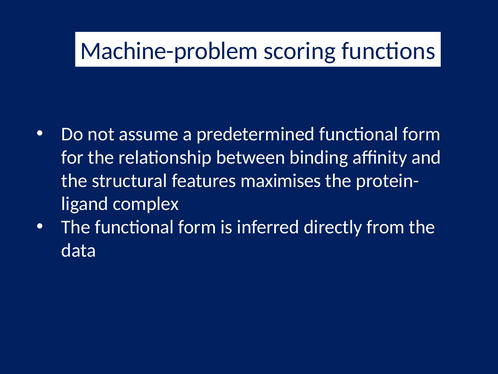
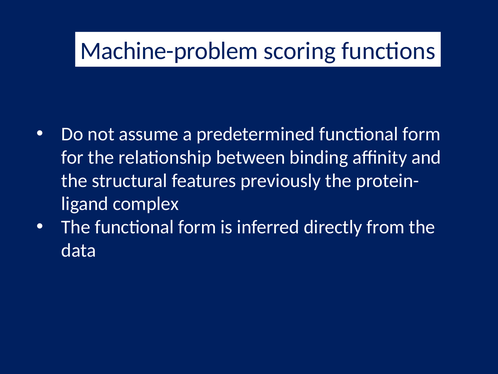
maximises: maximises -> previously
